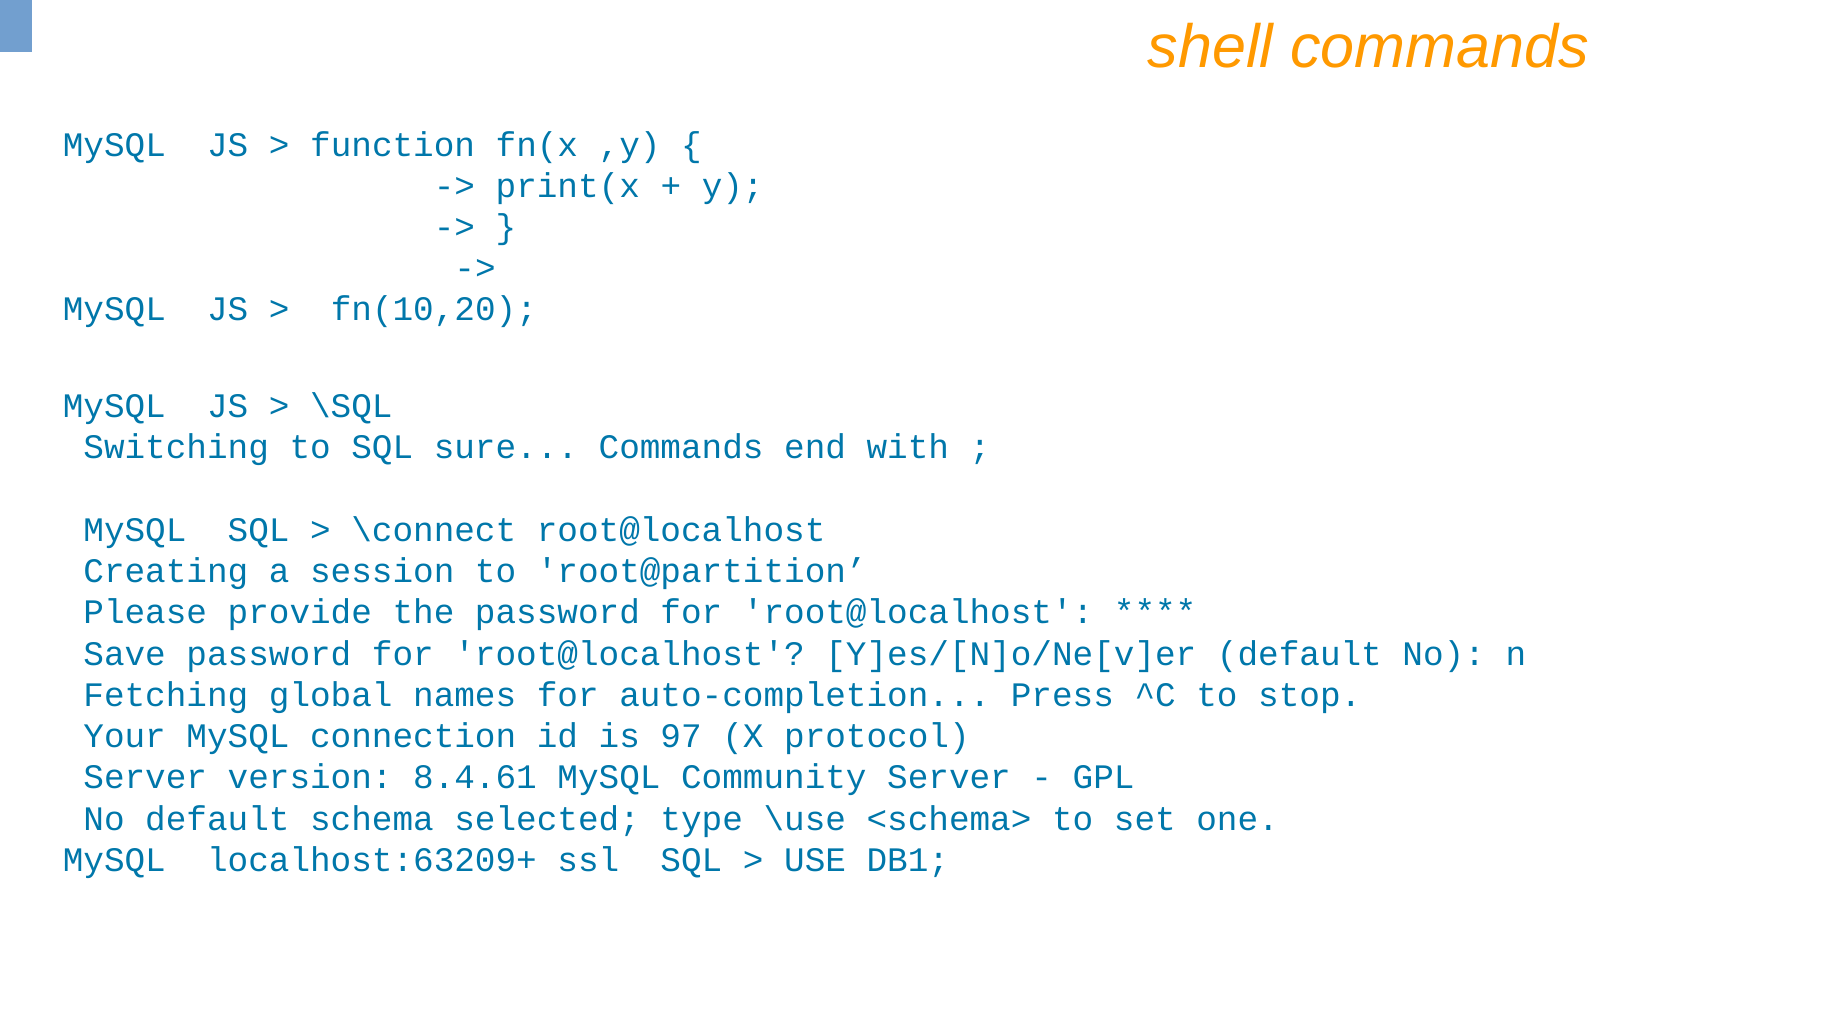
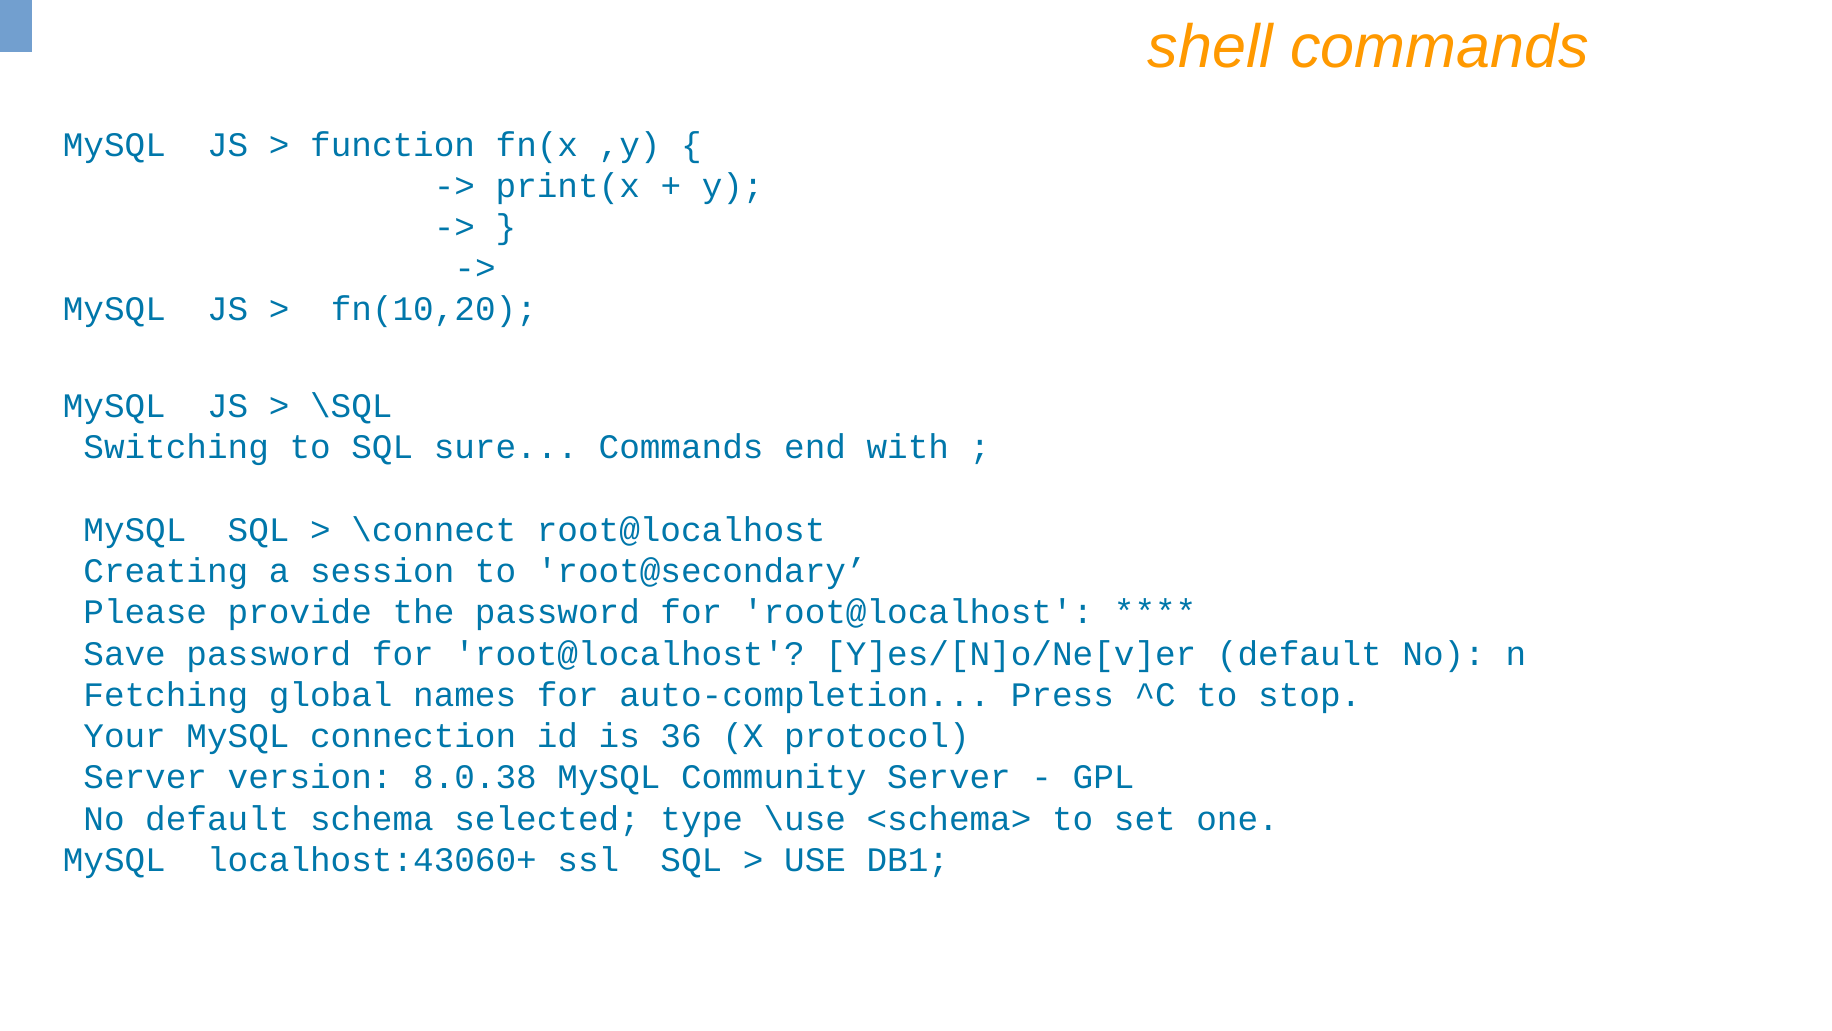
root@partition: root@partition -> root@secondary
97: 97 -> 36
8.4.61: 8.4.61 -> 8.0.38
localhost:63209+: localhost:63209+ -> localhost:43060+
